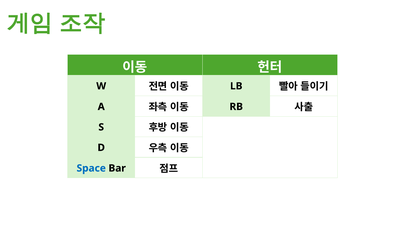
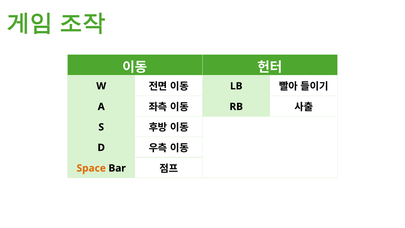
Space colour: blue -> orange
